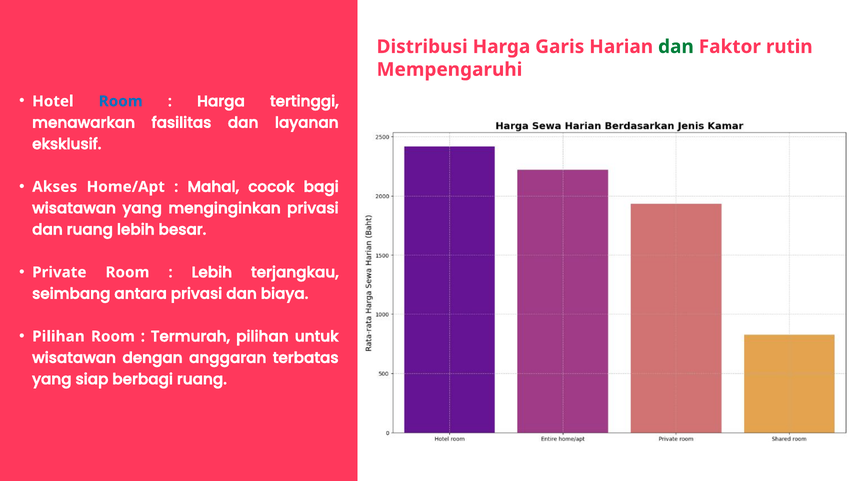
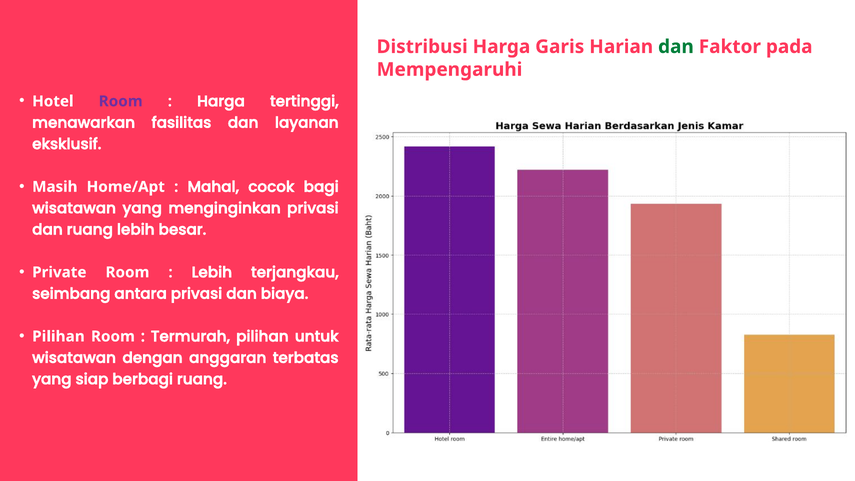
rutin: rutin -> pada
Room at (121, 101) colour: blue -> purple
Akses: Akses -> Masih
